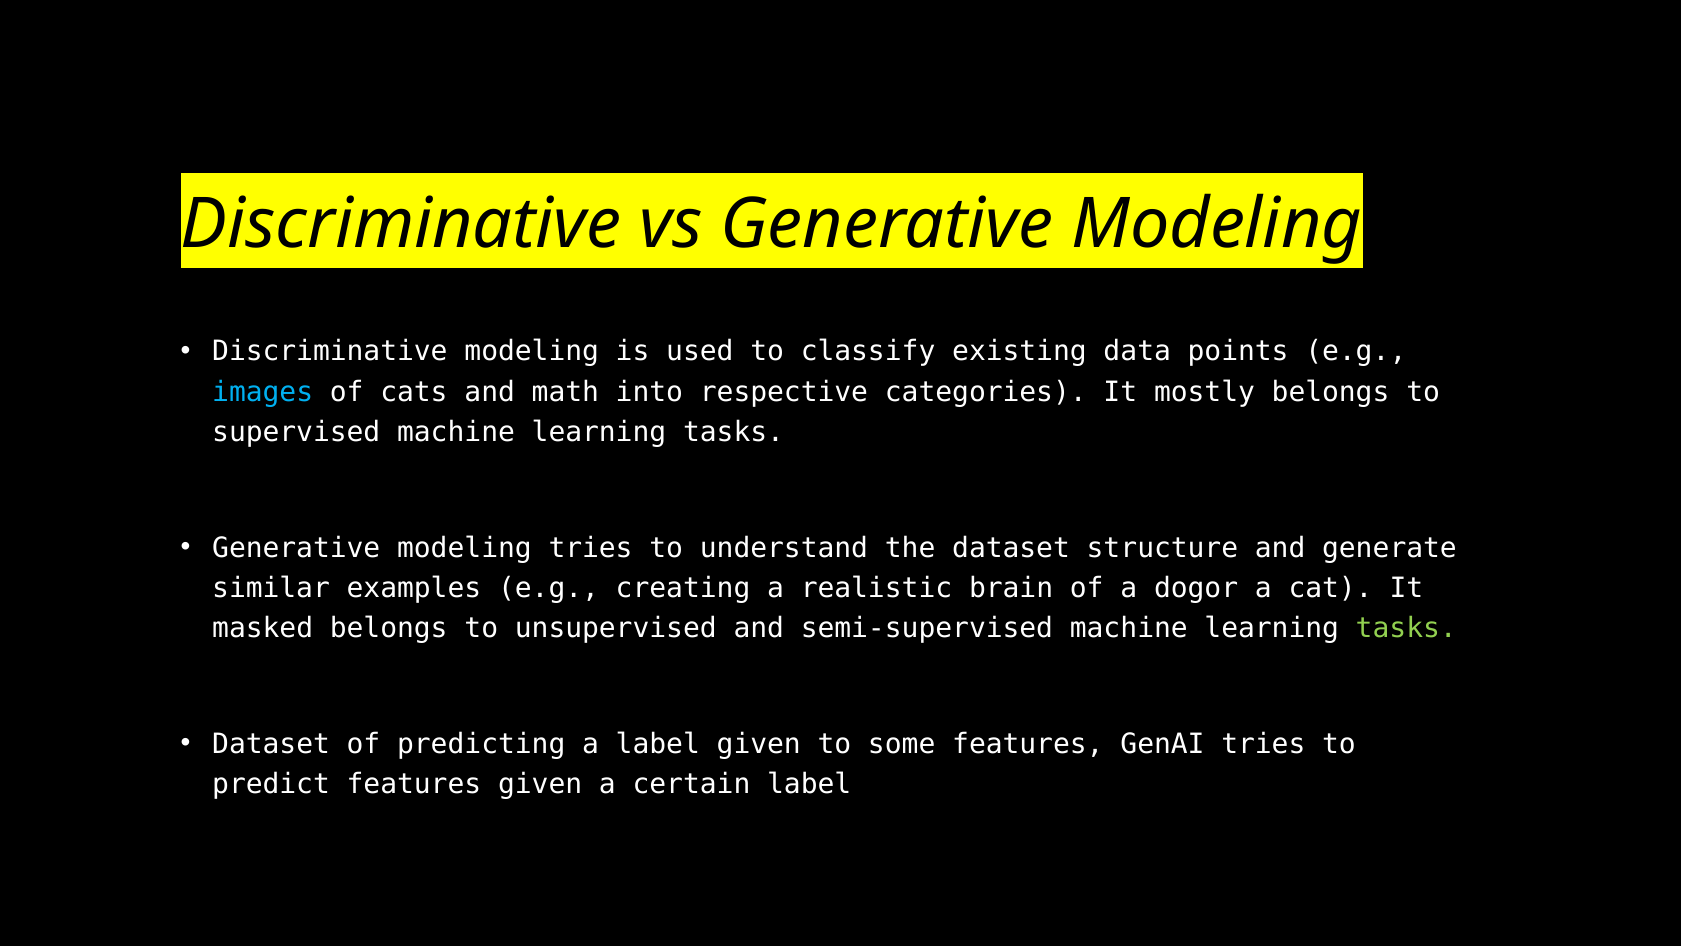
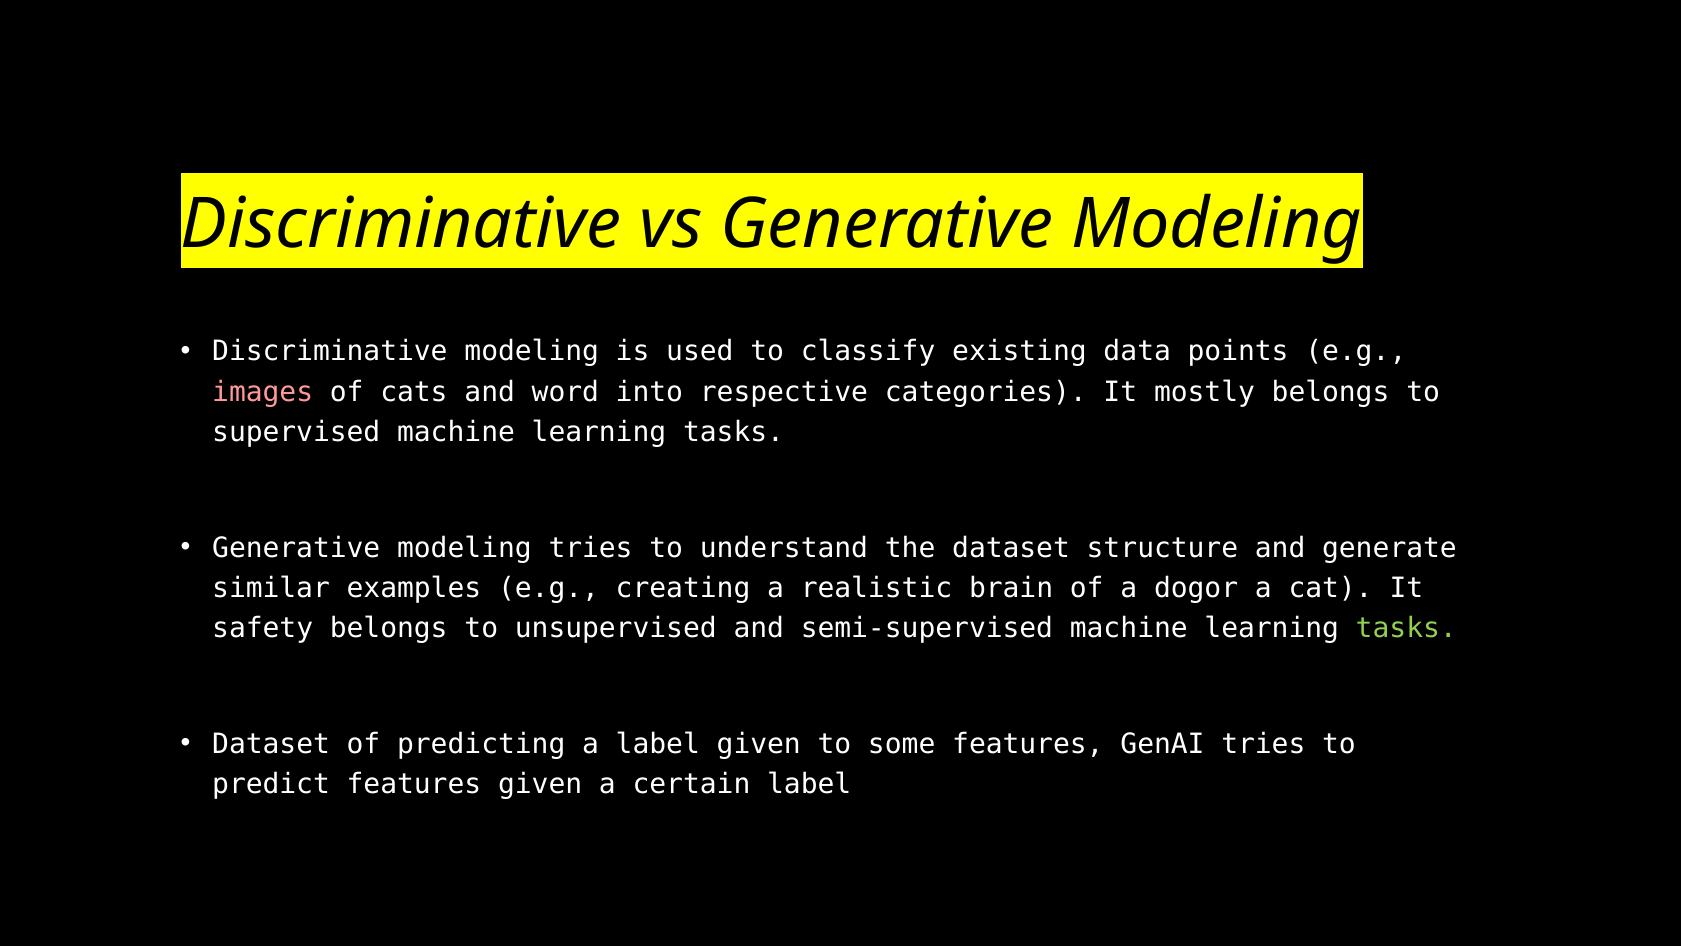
images colour: light blue -> pink
math: math -> word
masked: masked -> safety
